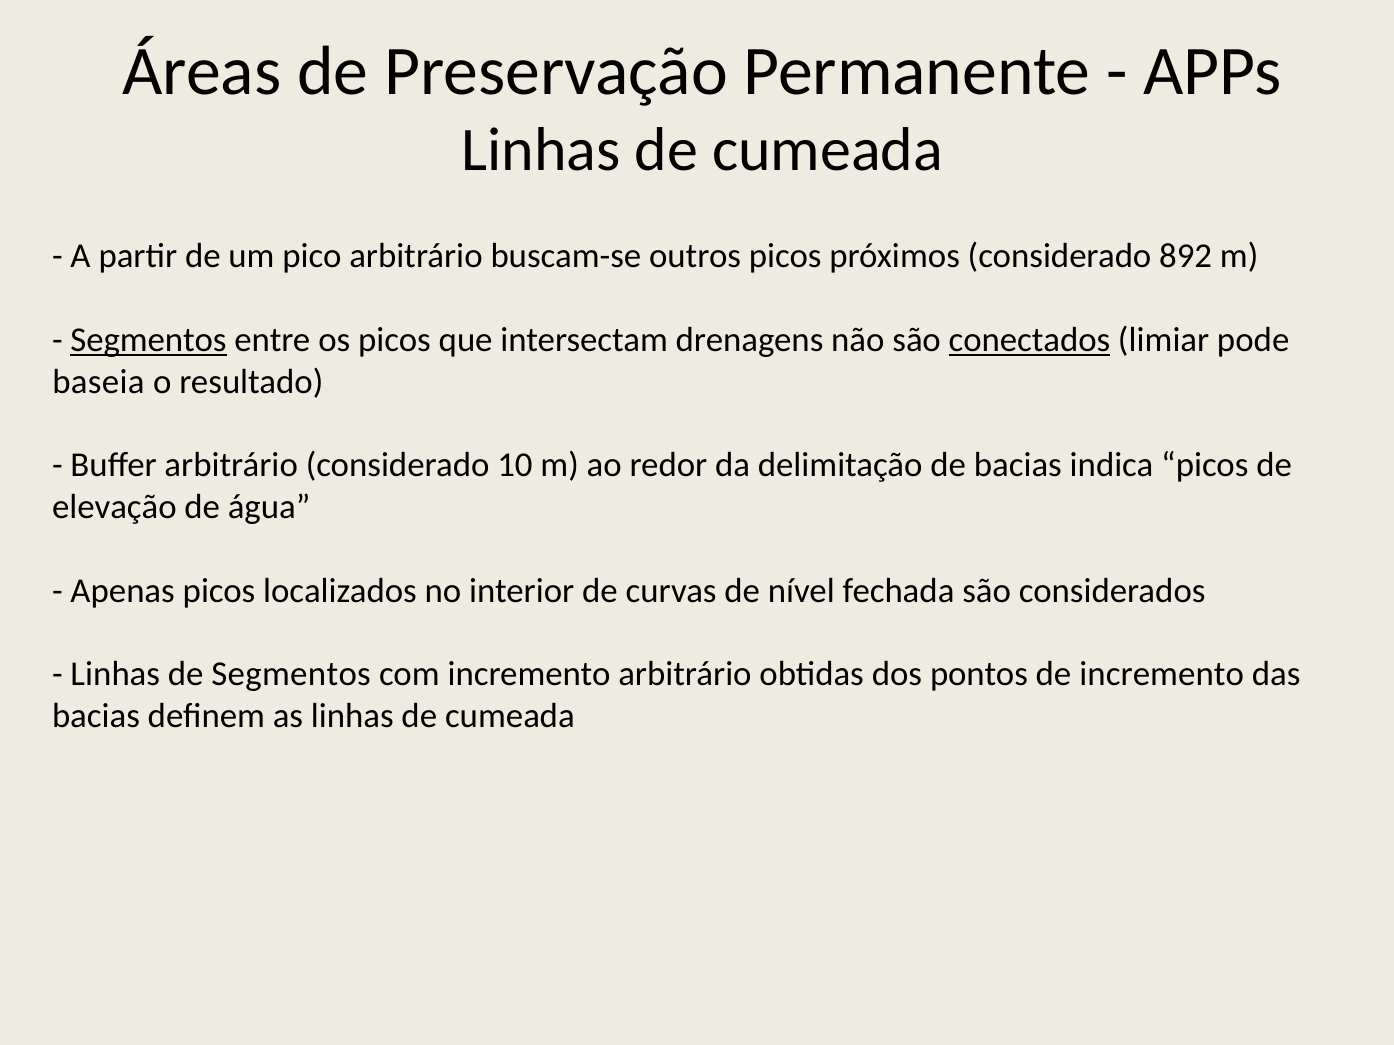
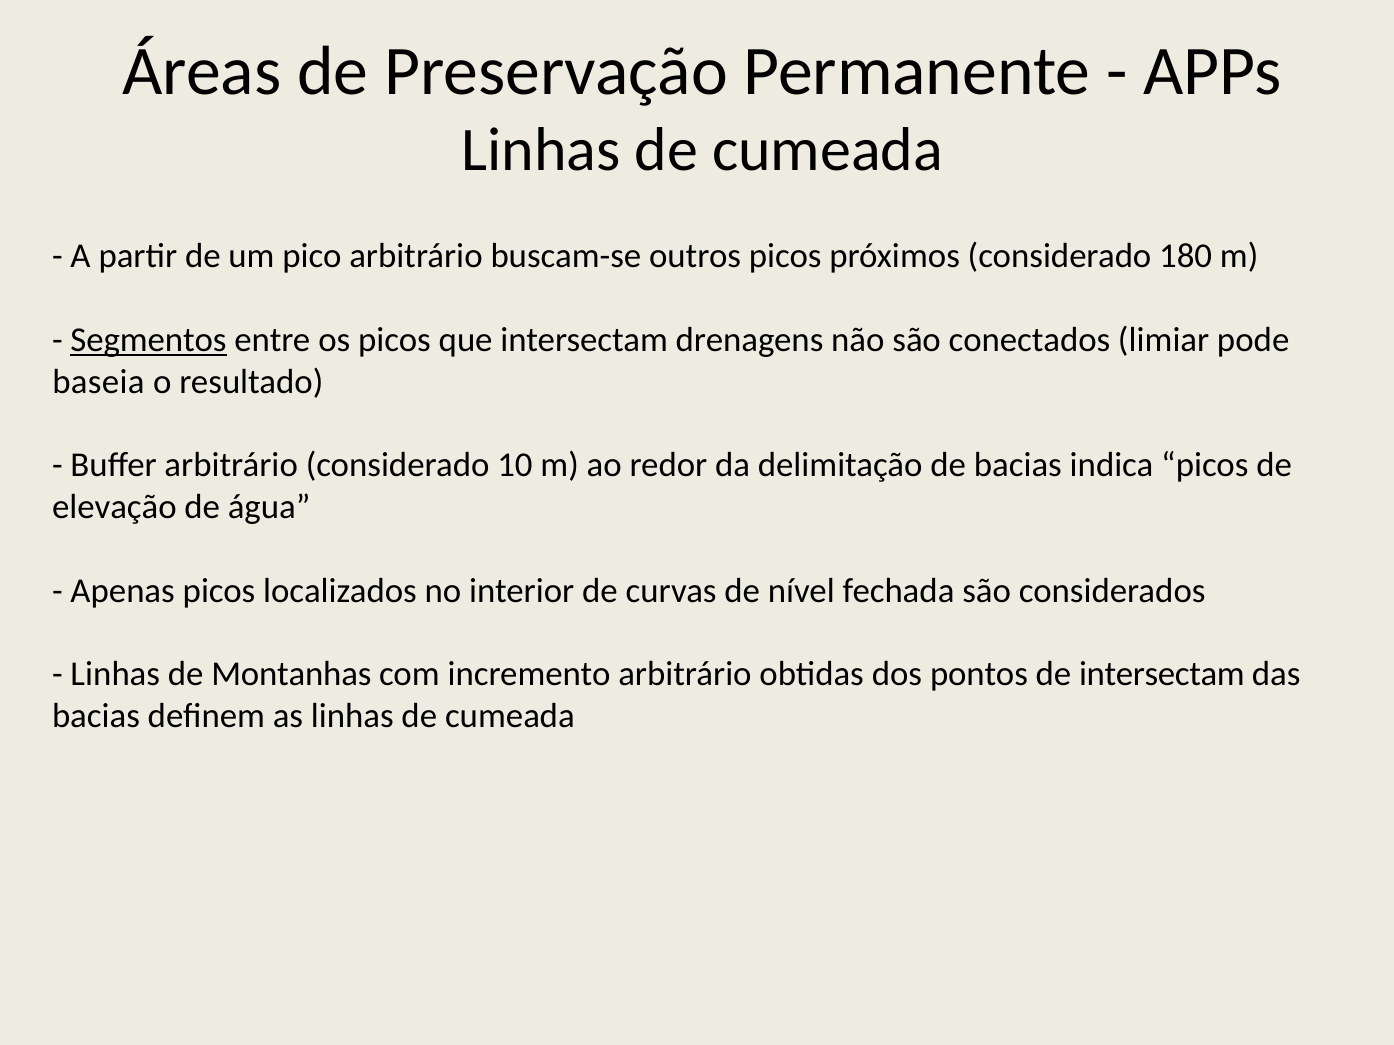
892: 892 -> 180
conectados underline: present -> none
de Segmentos: Segmentos -> Montanhas
de incremento: incremento -> intersectam
